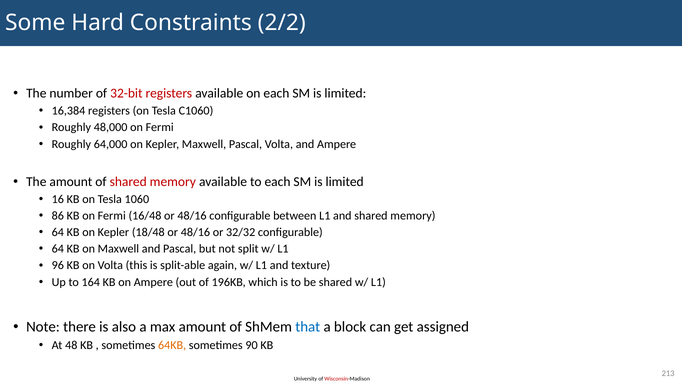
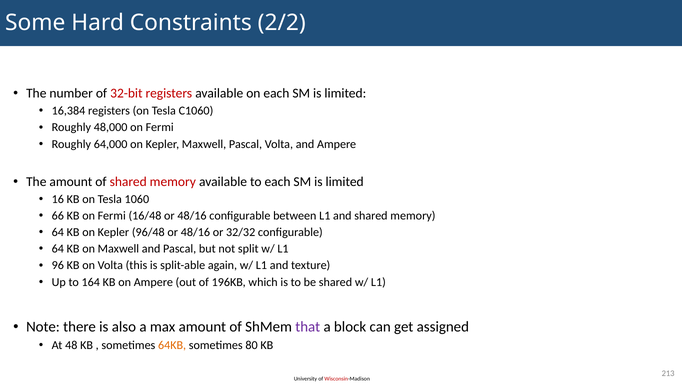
86: 86 -> 66
18/48: 18/48 -> 96/48
that colour: blue -> purple
90: 90 -> 80
